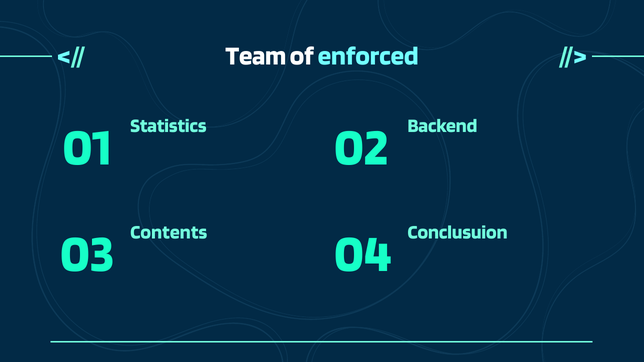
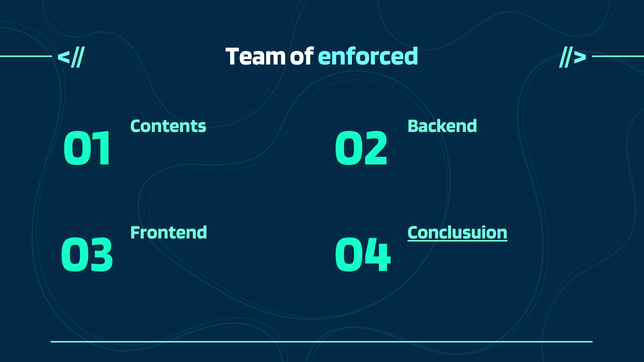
Statistics: Statistics -> Contents
Contents: Contents -> Frontend
Conclusuion underline: none -> present
